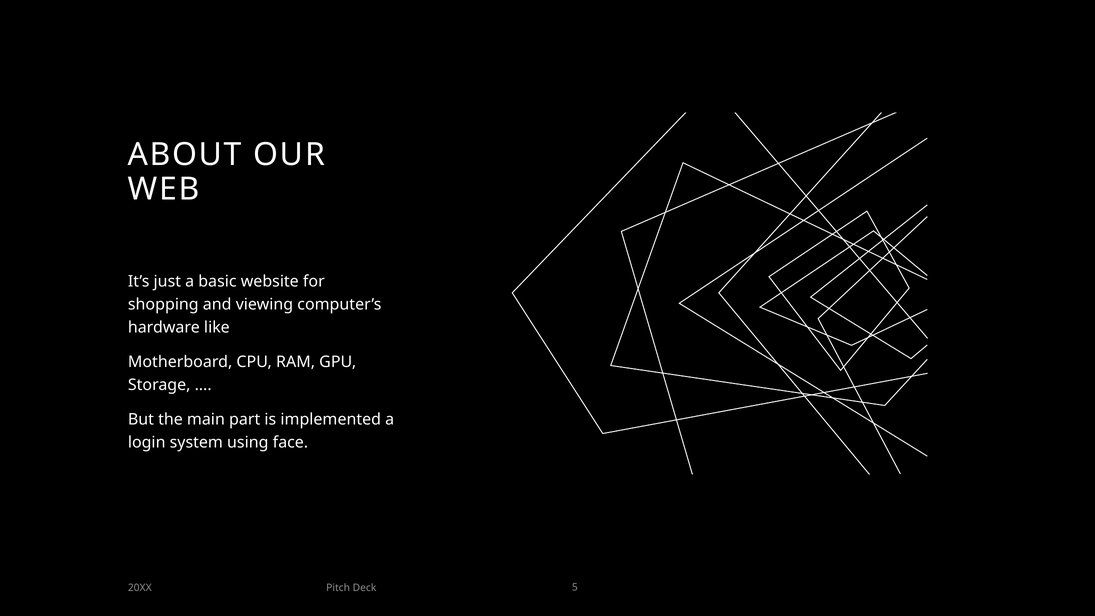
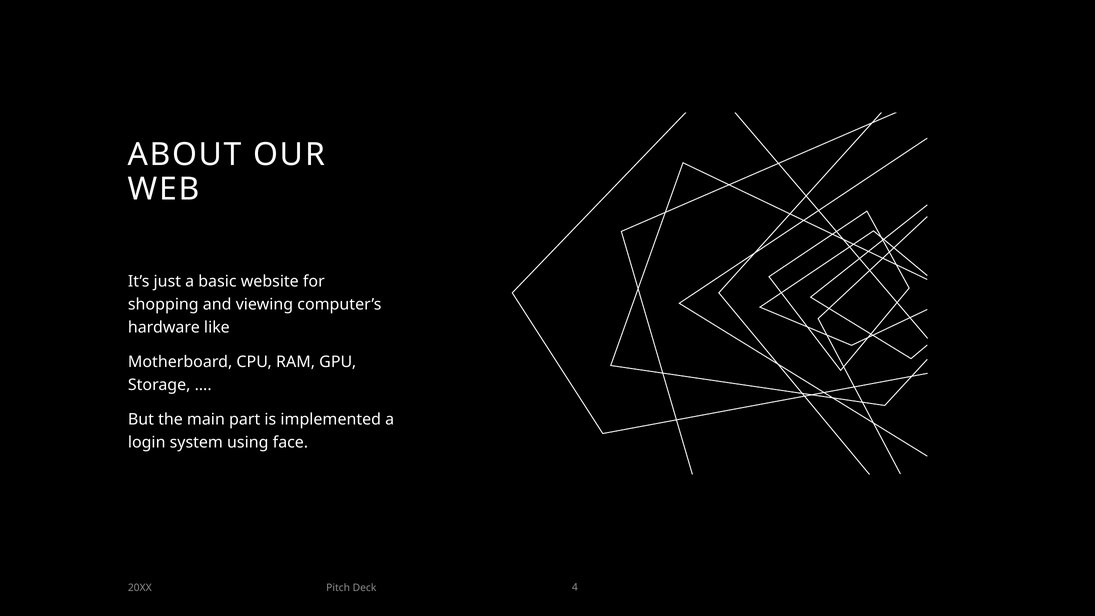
5: 5 -> 4
